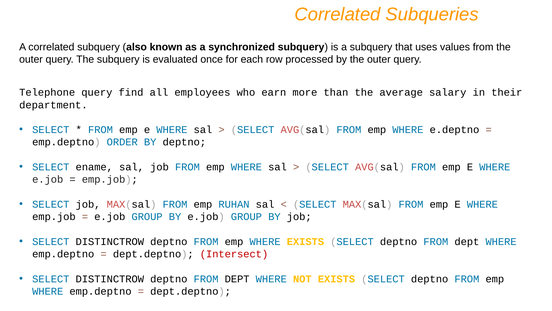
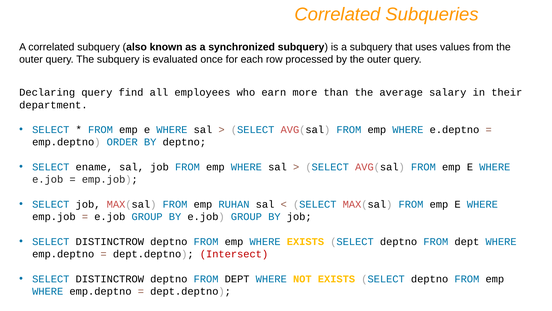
Telephone: Telephone -> Declaring
